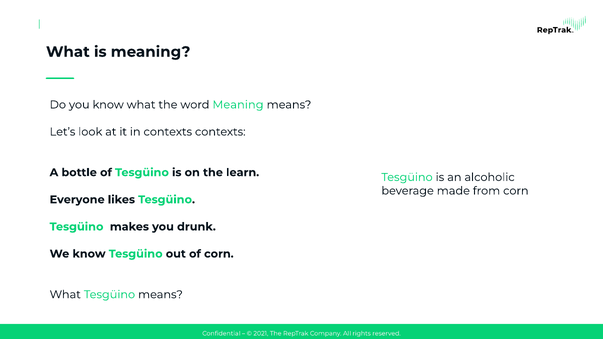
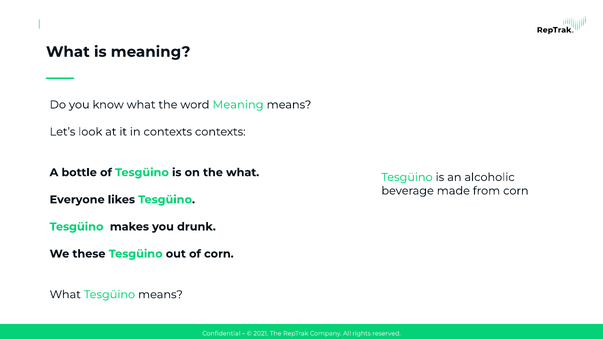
the learn: learn -> what
We know: know -> these
